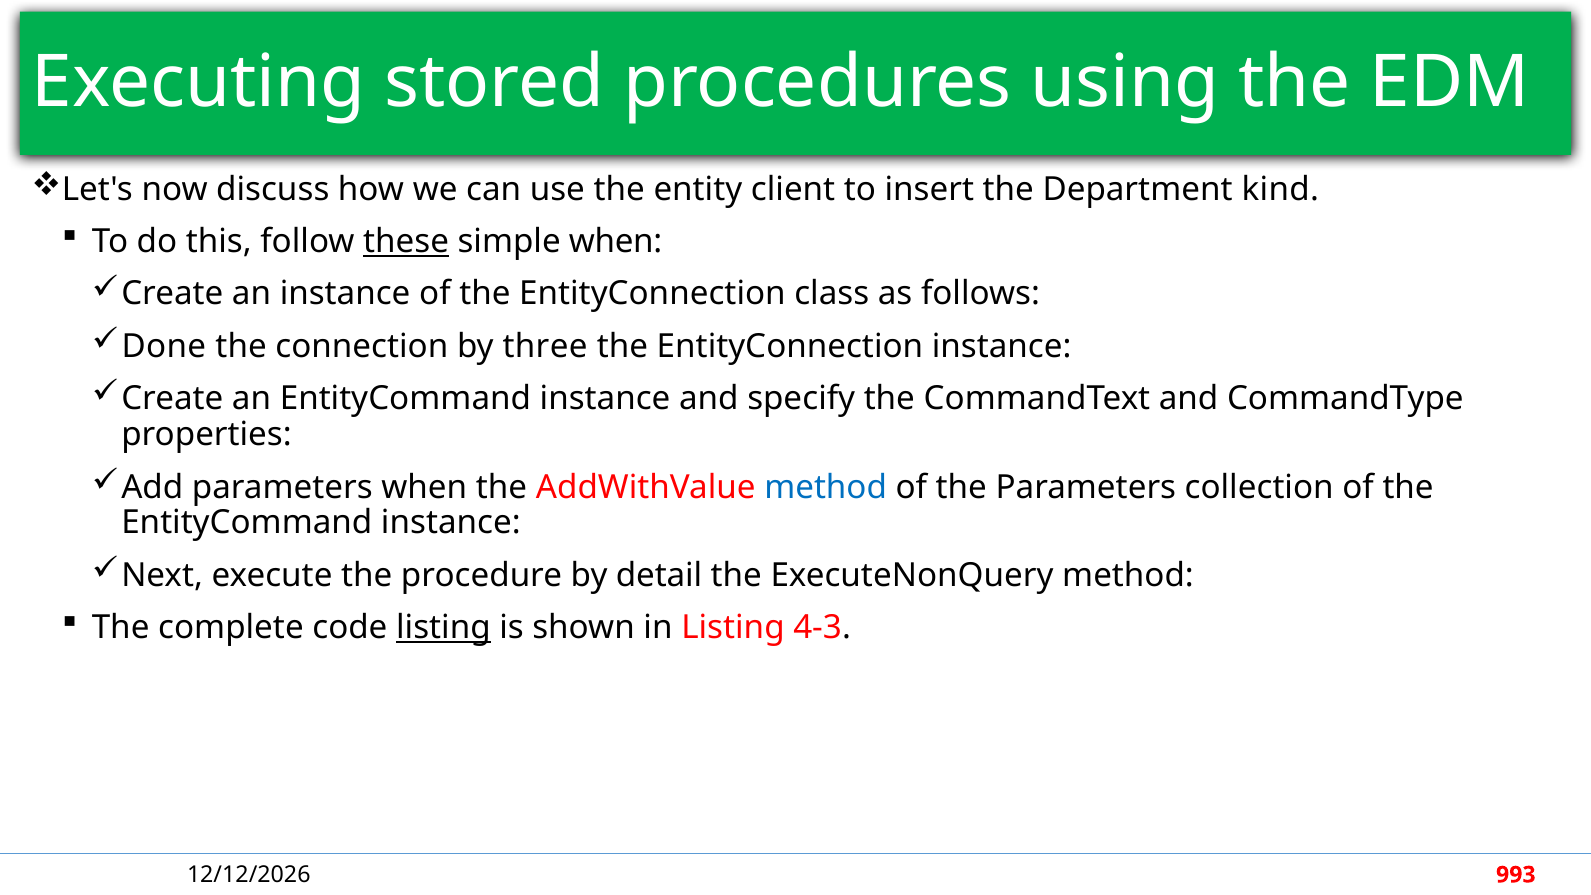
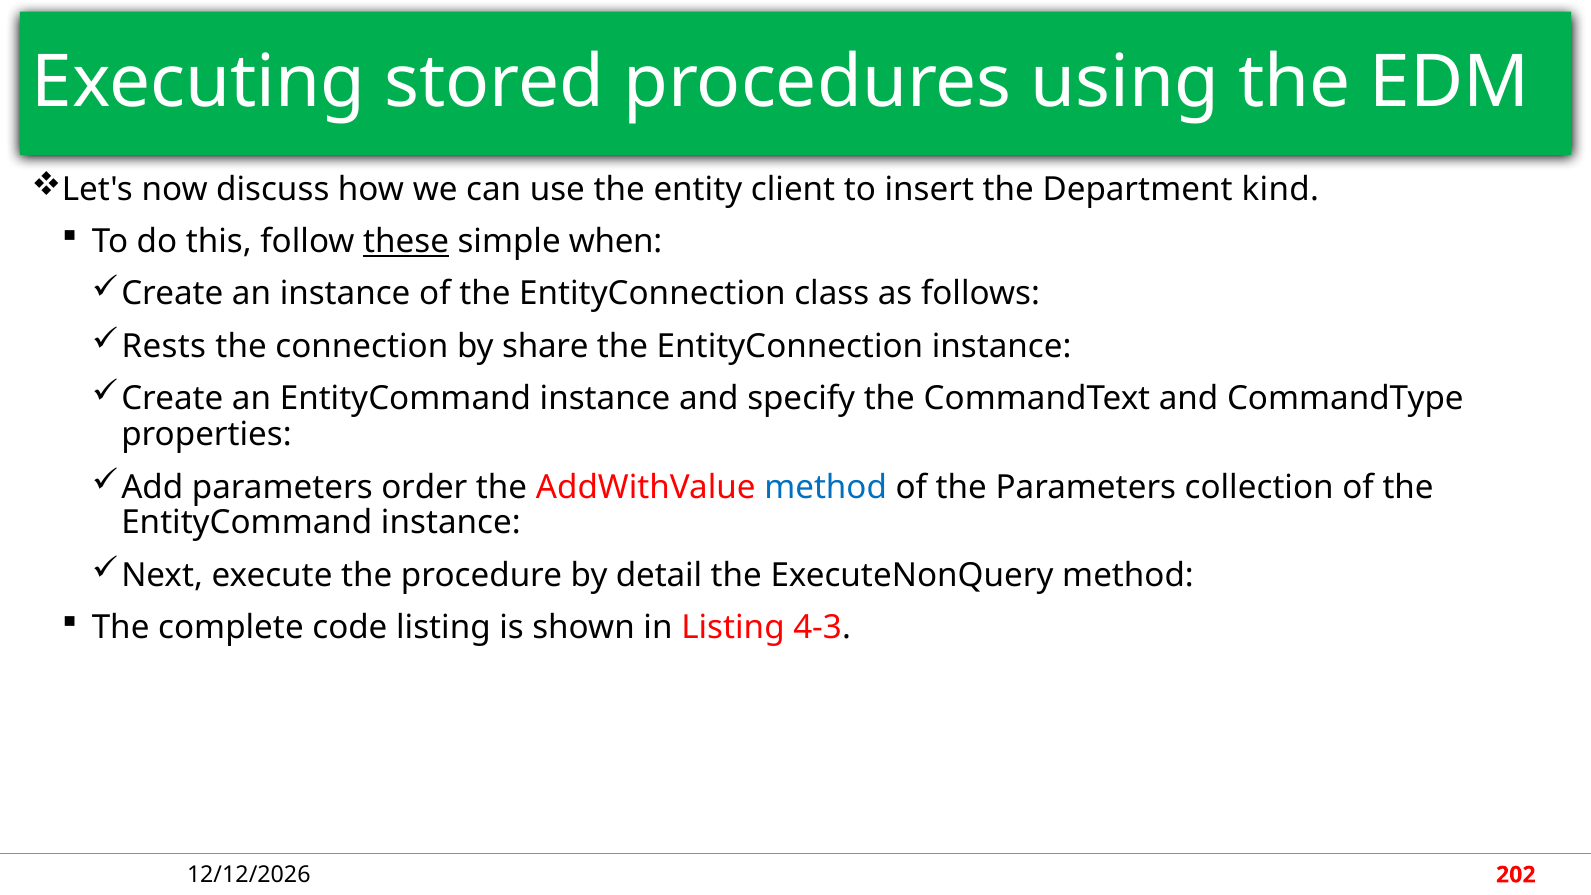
Done: Done -> Rests
three: three -> share
parameters when: when -> order
listing at (443, 628) underline: present -> none
993: 993 -> 202
